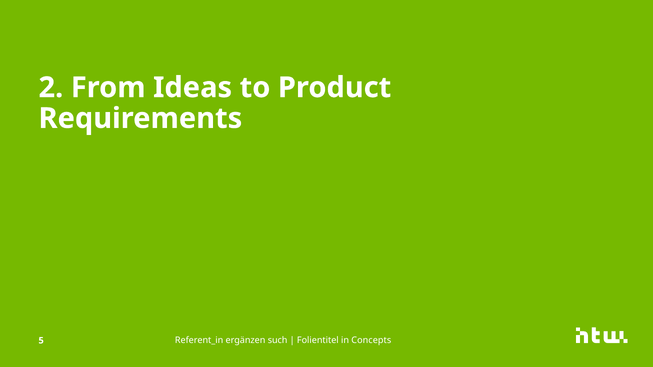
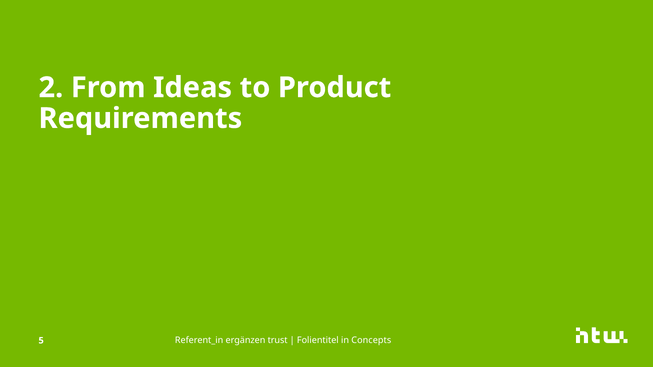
such: such -> trust
